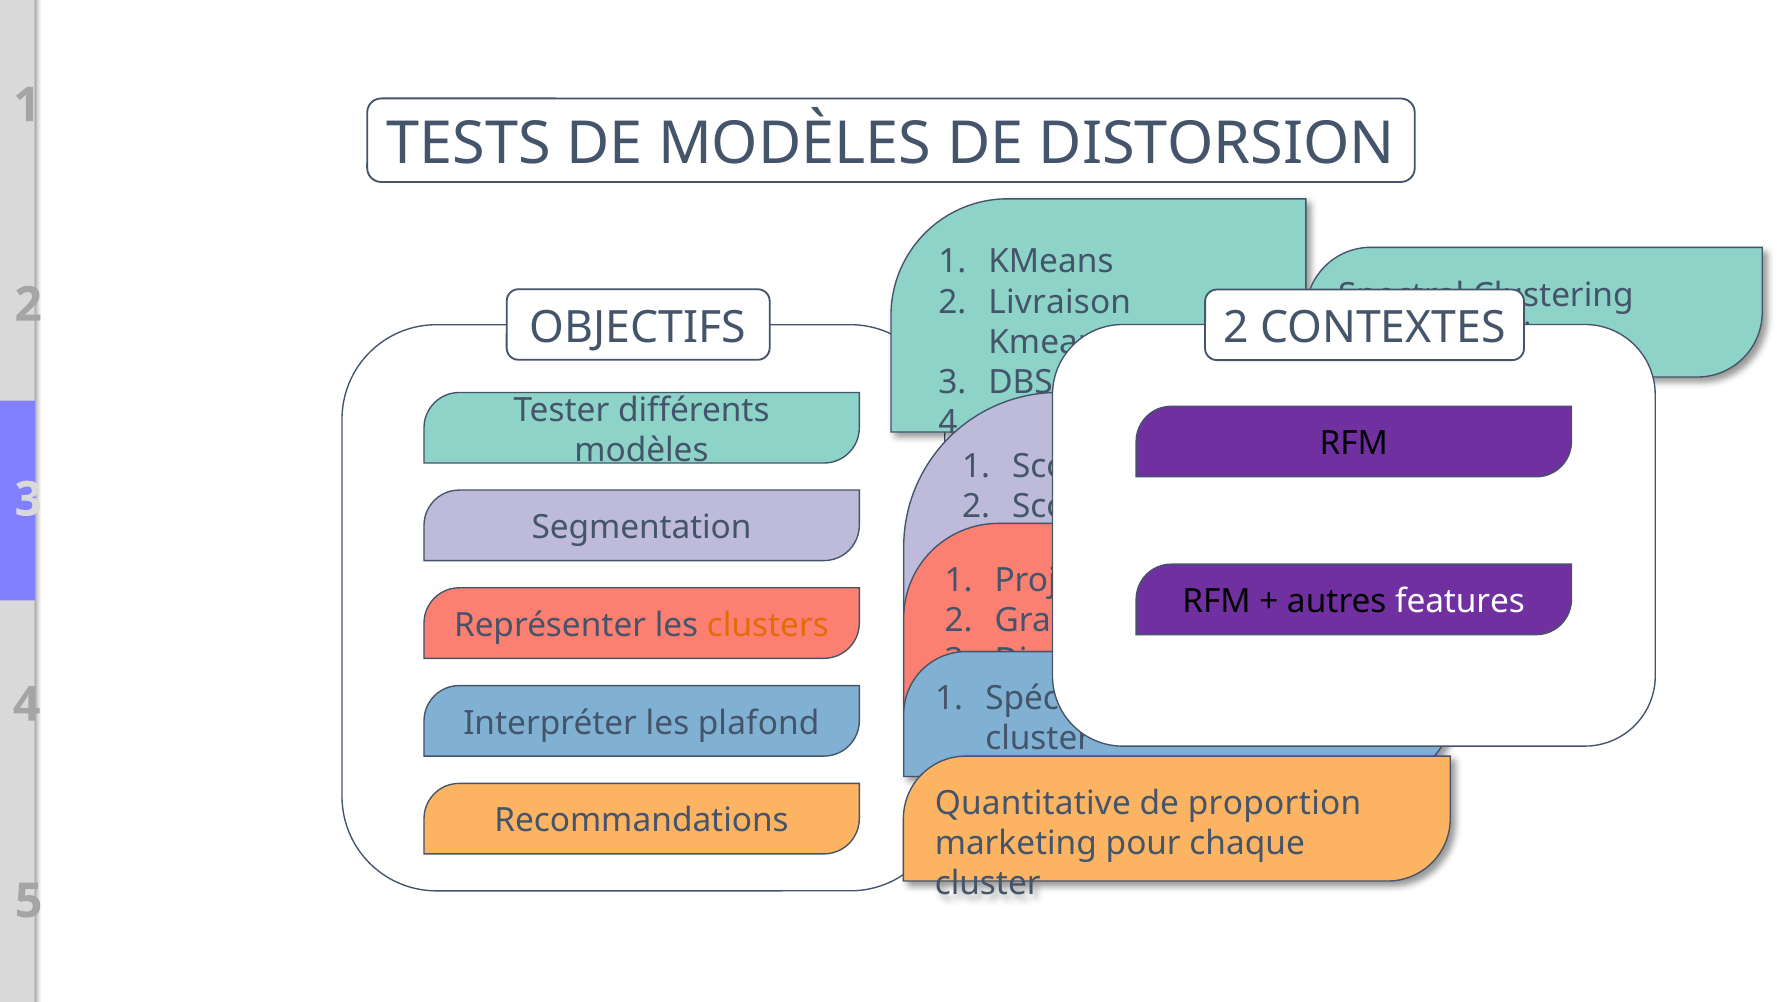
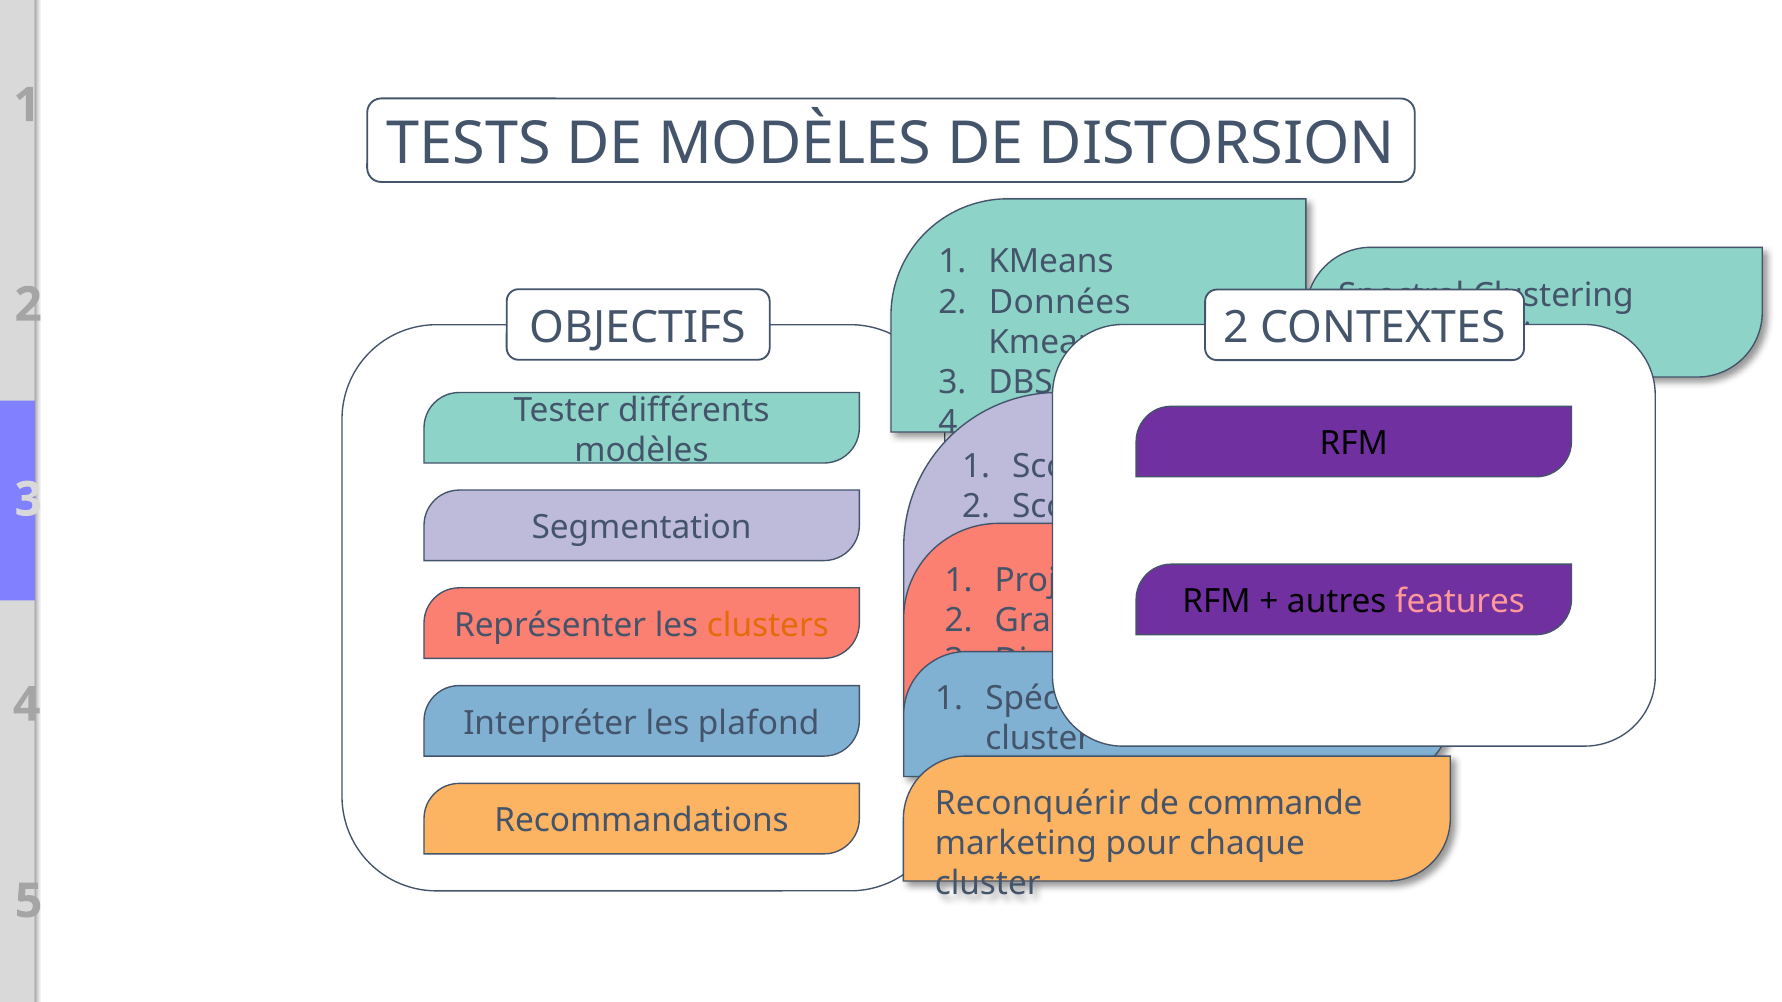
Livraison: Livraison -> Données
features colour: white -> pink
Quantitative: Quantitative -> Reconquérir
proportion: proportion -> commande
